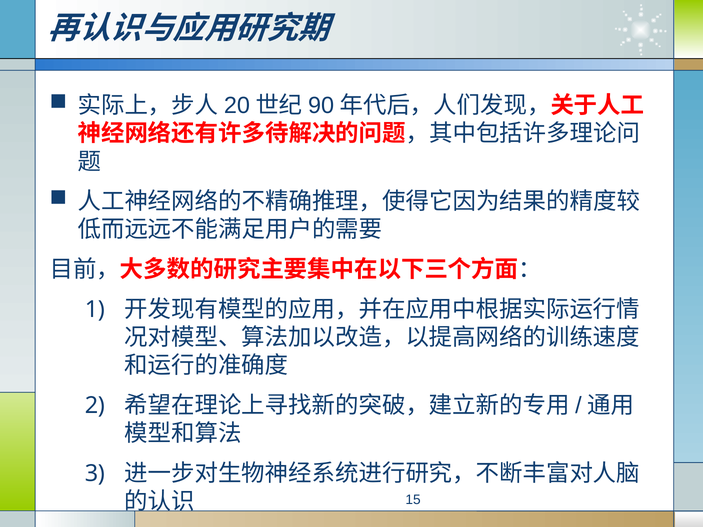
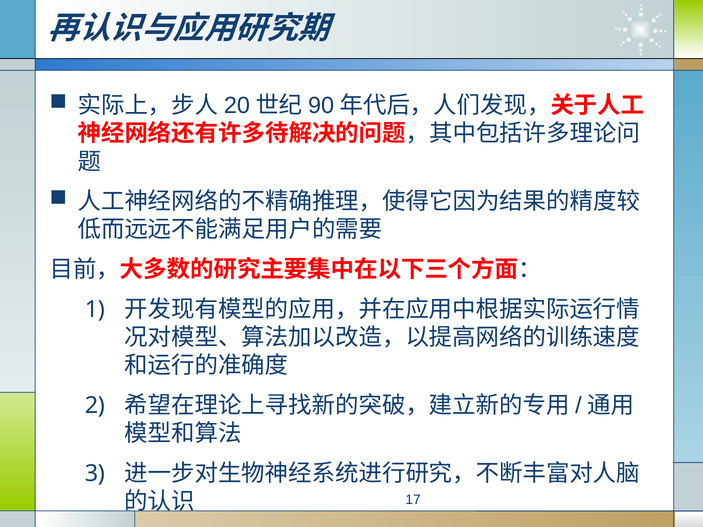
15: 15 -> 17
